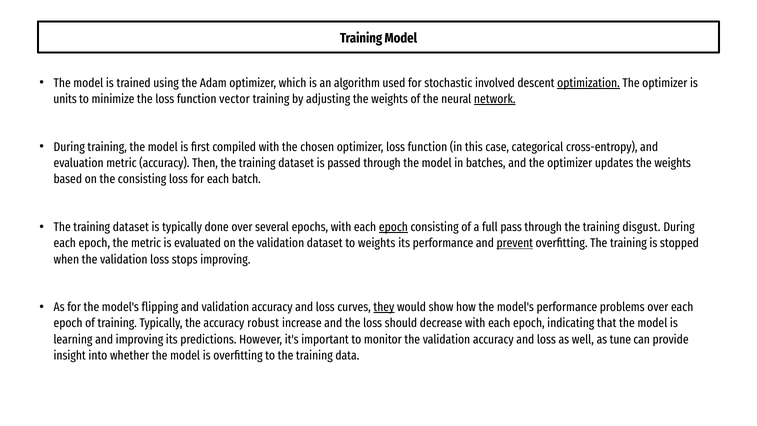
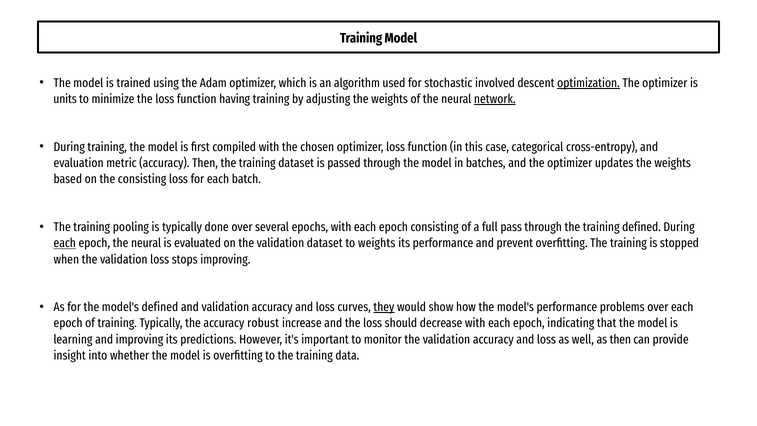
vector: vector -> having
dataset at (131, 227): dataset -> pooling
epoch at (393, 227) underline: present -> none
training disgust: disgust -> defined
each at (65, 243) underline: none -> present
epoch the metric: metric -> neural
prevent underline: present -> none
model's flipping: flipping -> defined
as tune: tune -> then
